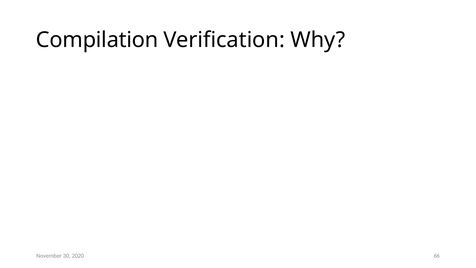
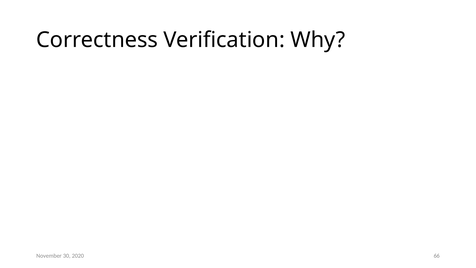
Compilation: Compilation -> Correctness
